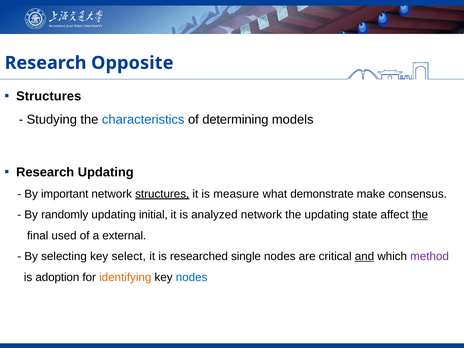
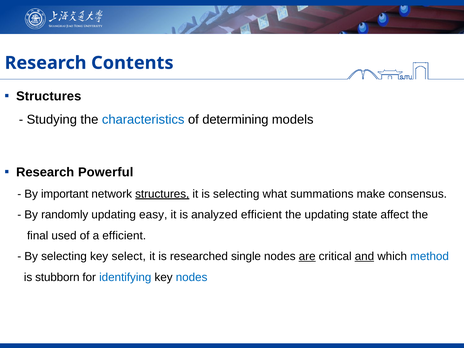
Opposite: Opposite -> Contents
Research Updating: Updating -> Powerful
is measure: measure -> selecting
demonstrate: demonstrate -> summations
initial: initial -> easy
analyzed network: network -> efficient
the at (420, 215) underline: present -> none
a external: external -> efficient
are underline: none -> present
method colour: purple -> blue
adoption: adoption -> stubborn
identifying colour: orange -> blue
